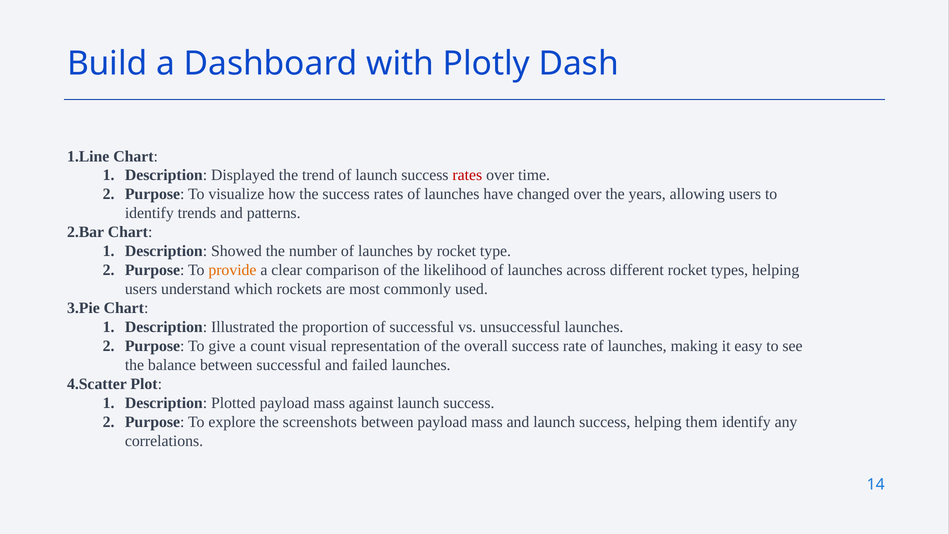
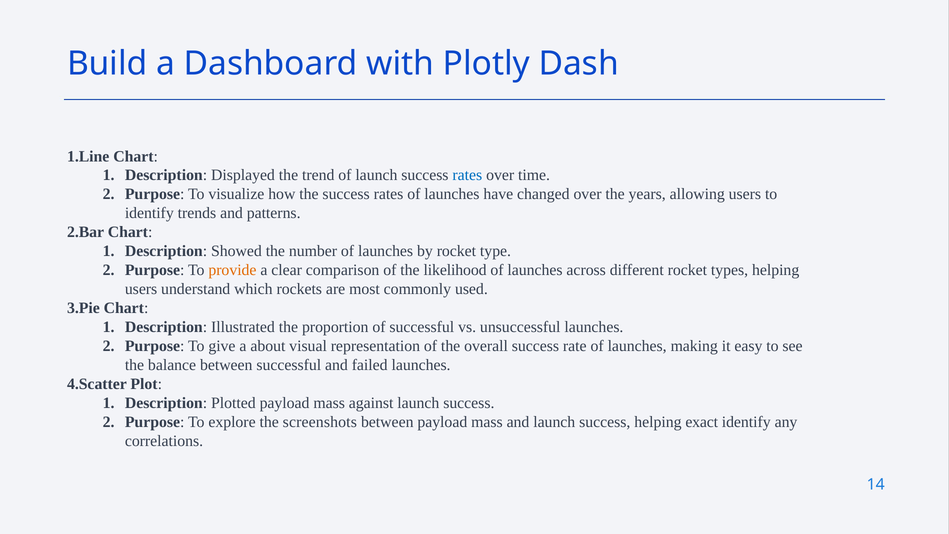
rates at (467, 175) colour: red -> blue
count: count -> about
them: them -> exact
